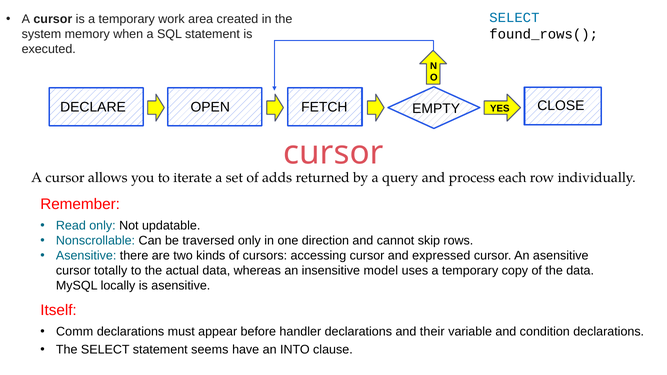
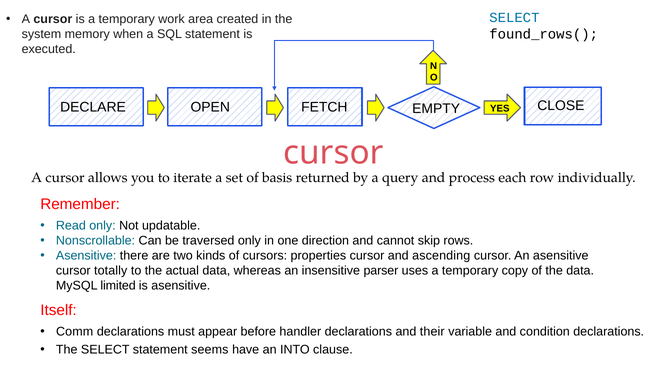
adds: adds -> basis
accessing: accessing -> properties
expressed: expressed -> ascending
model: model -> parser
locally: locally -> limited
